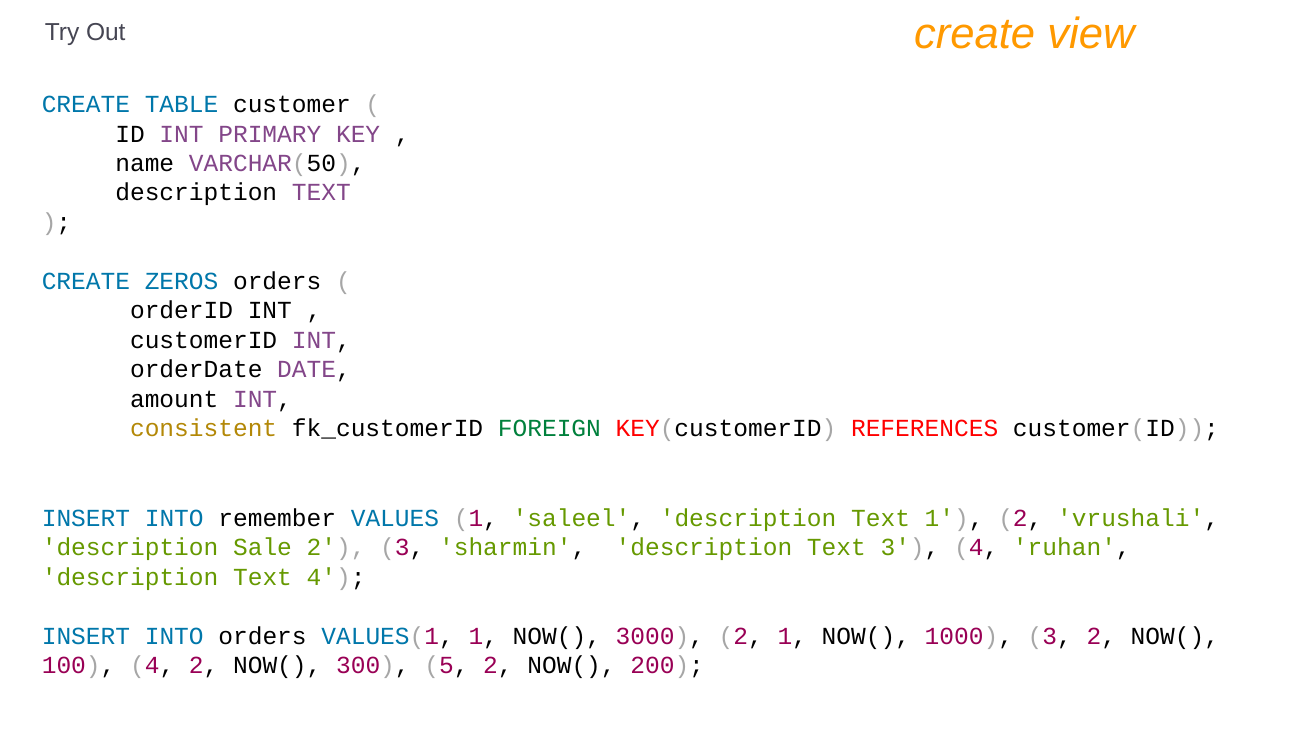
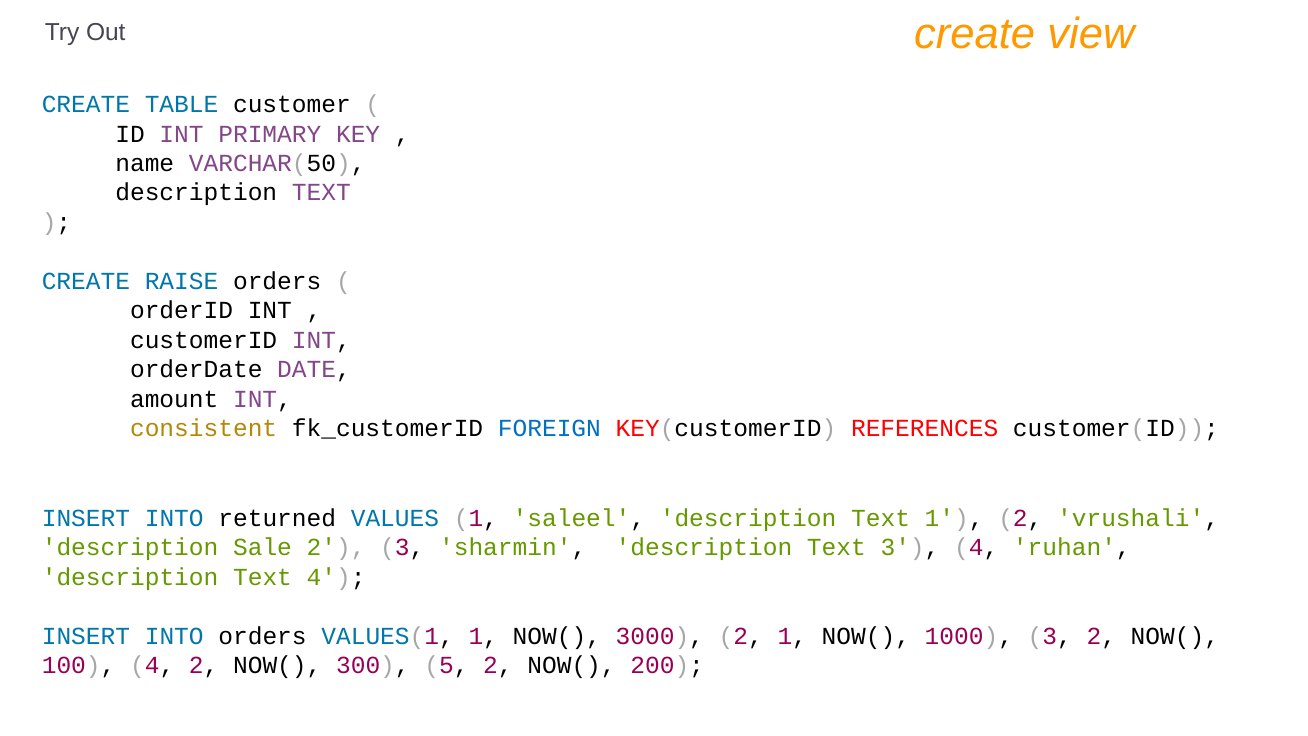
ZEROS: ZEROS -> RAISE
FOREIGN colour: green -> blue
remember: remember -> returned
